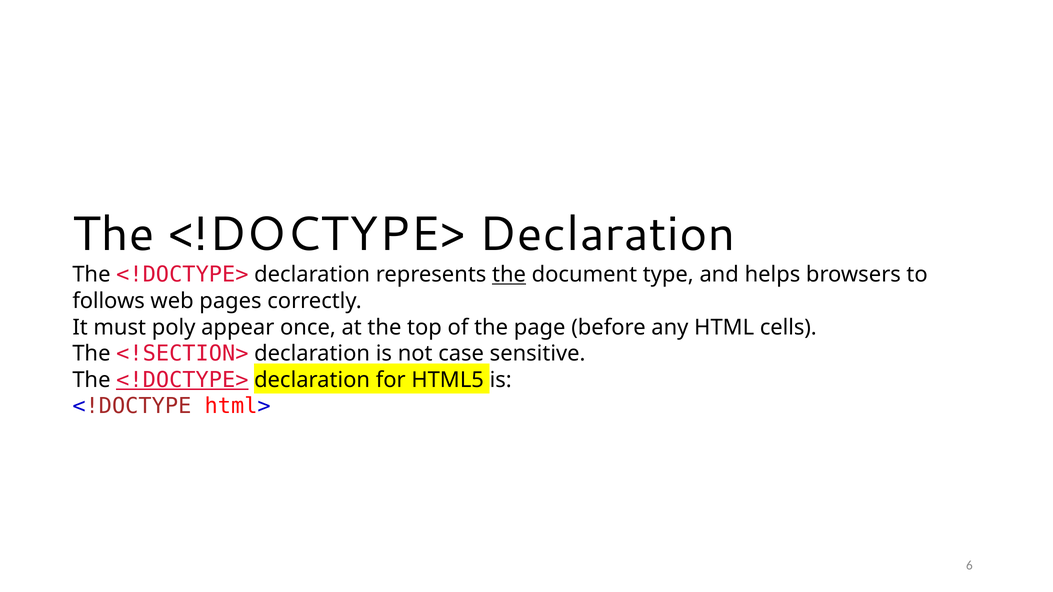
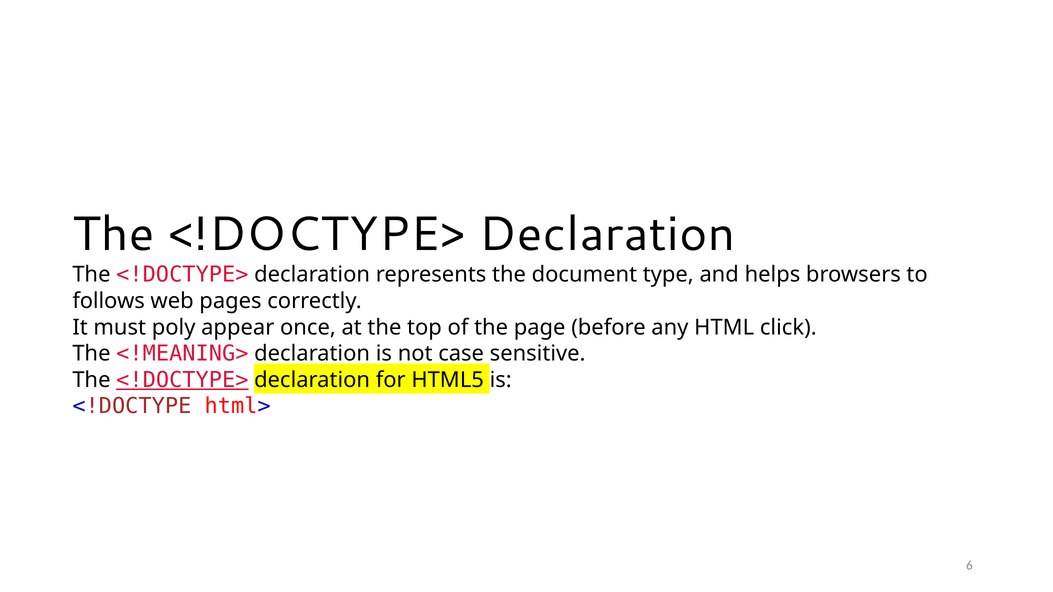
the at (509, 275) underline: present -> none
cells: cells -> click
<!SECTION>: <!SECTION> -> <!MEANING>
